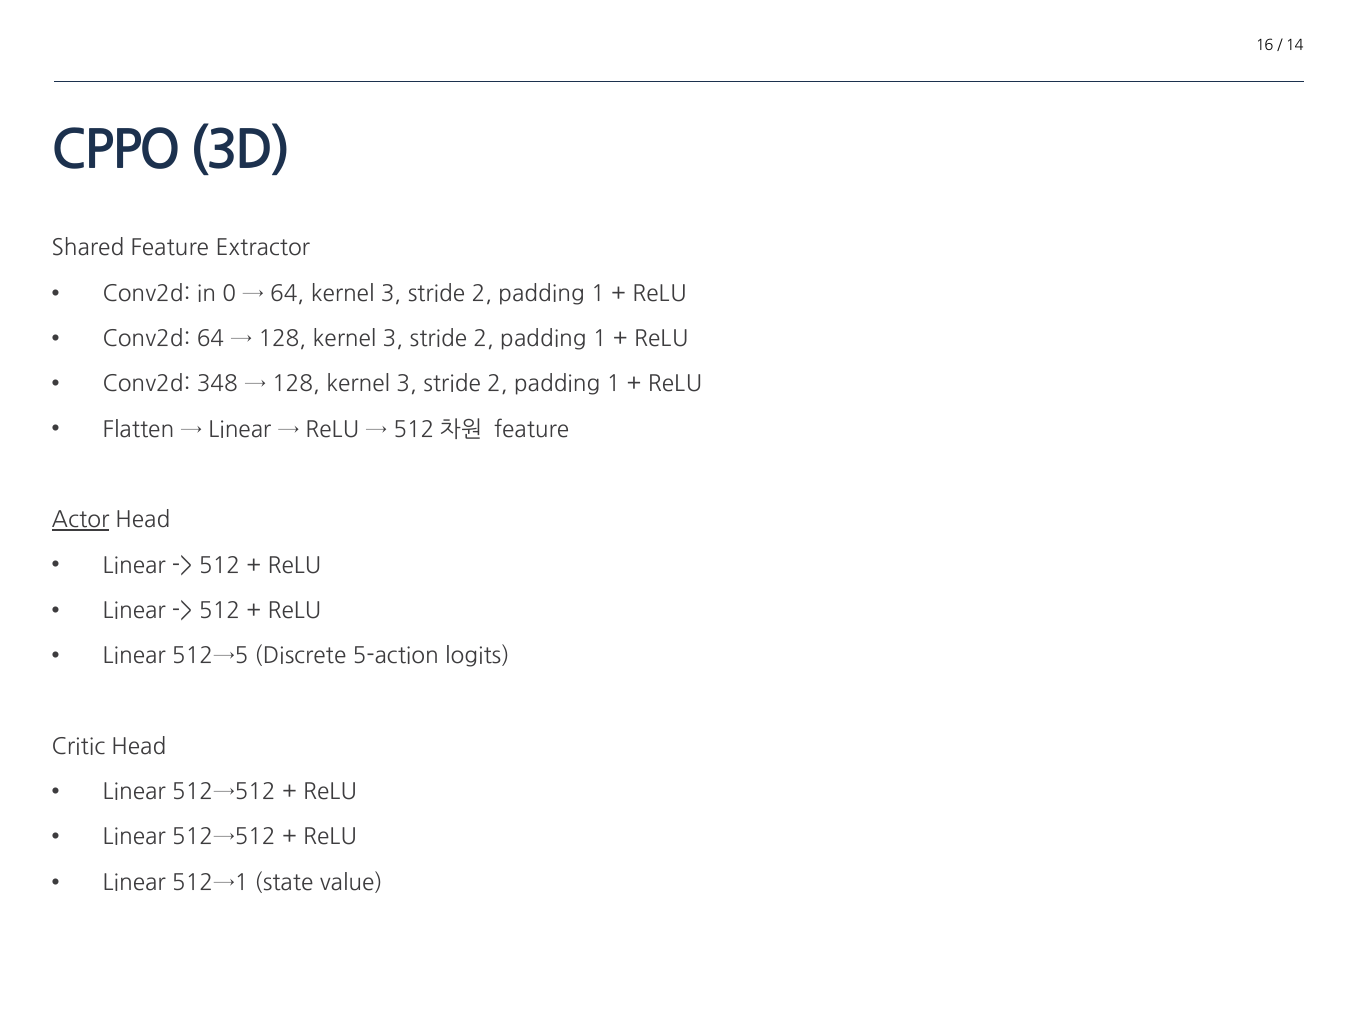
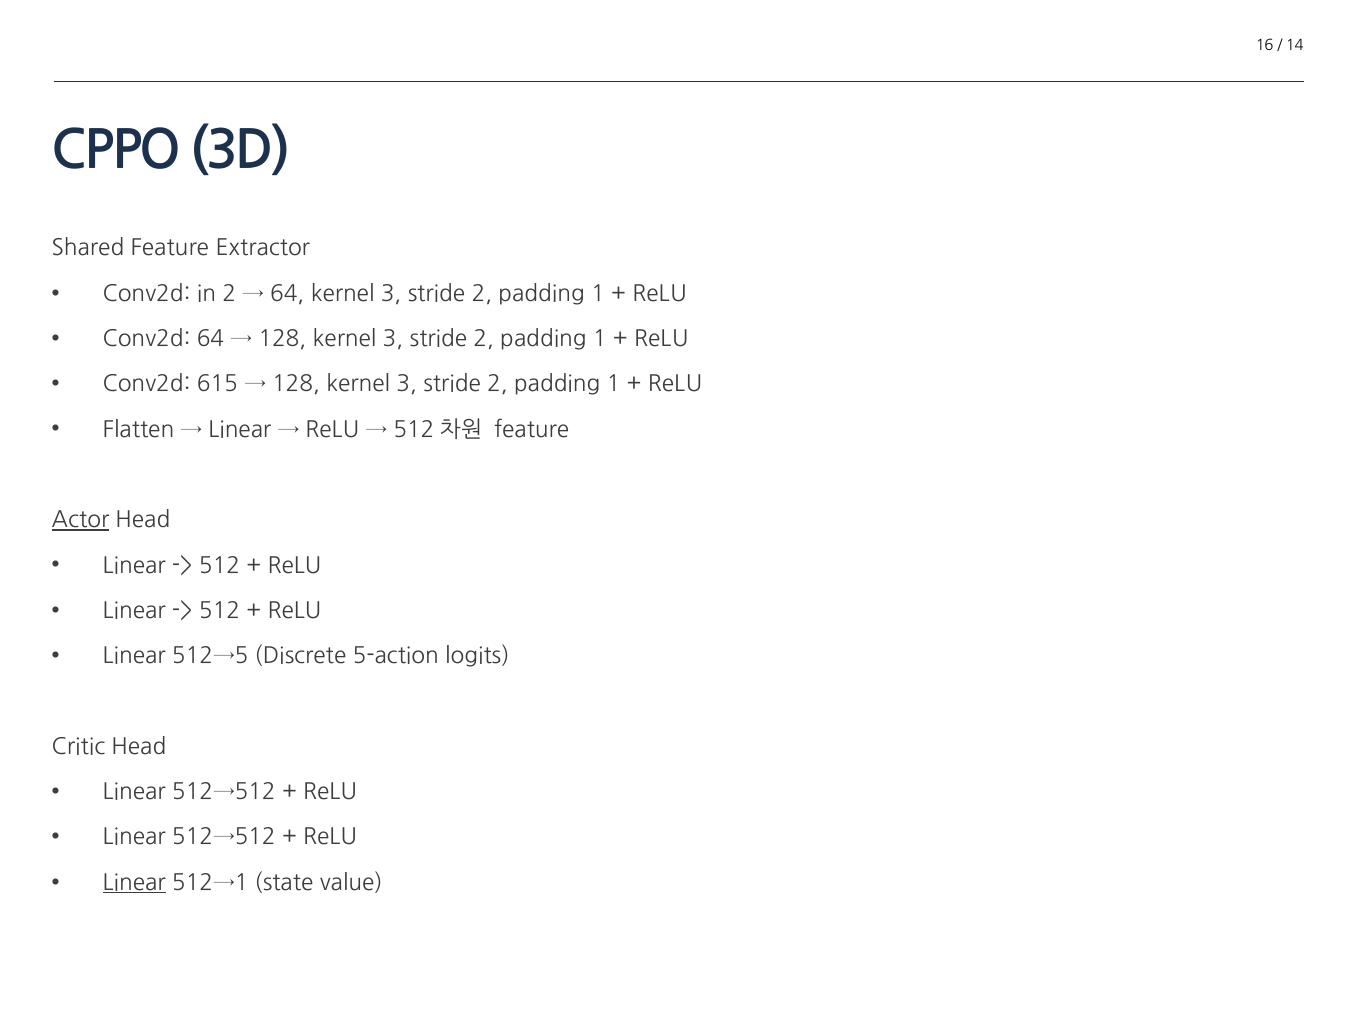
in 0: 0 -> 2
348: 348 -> 615
Linear at (134, 883) underline: none -> present
